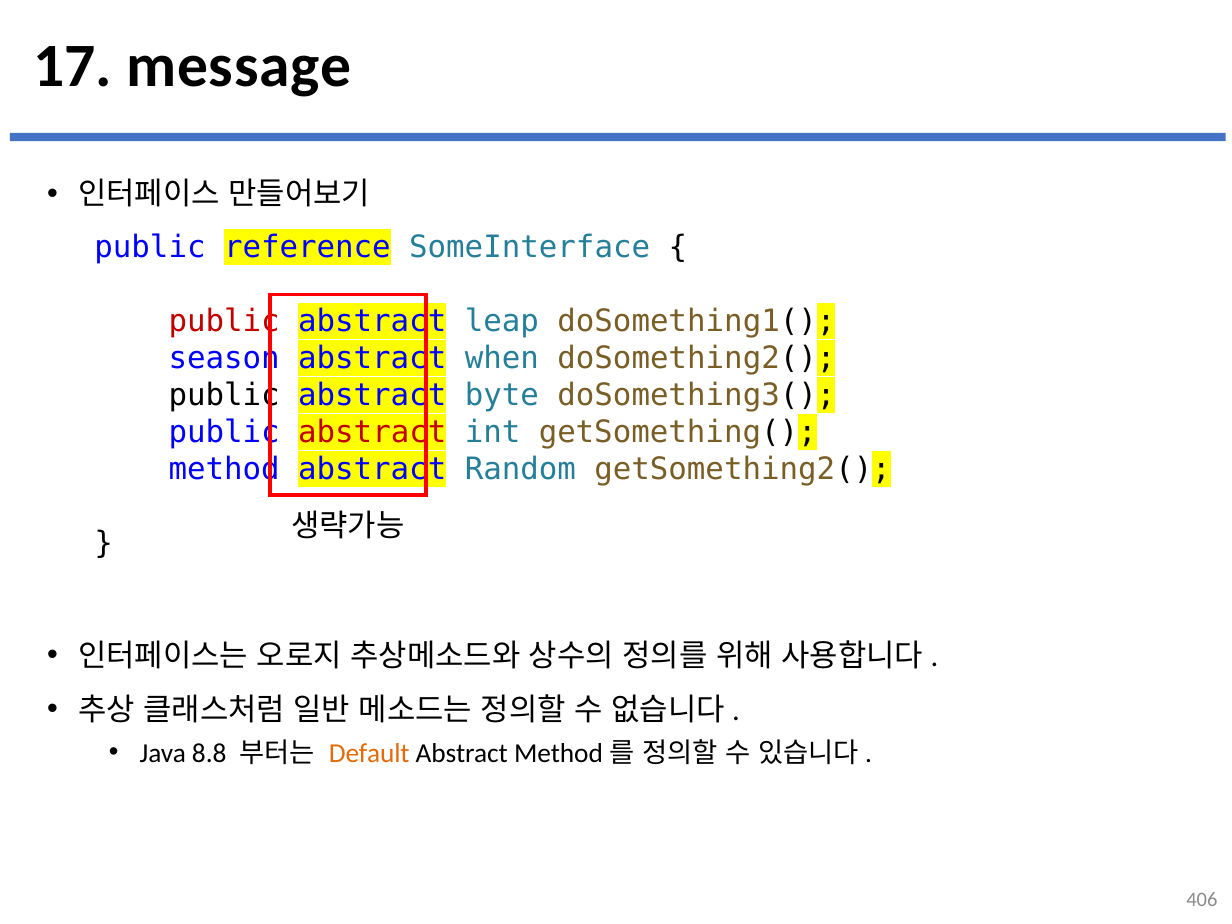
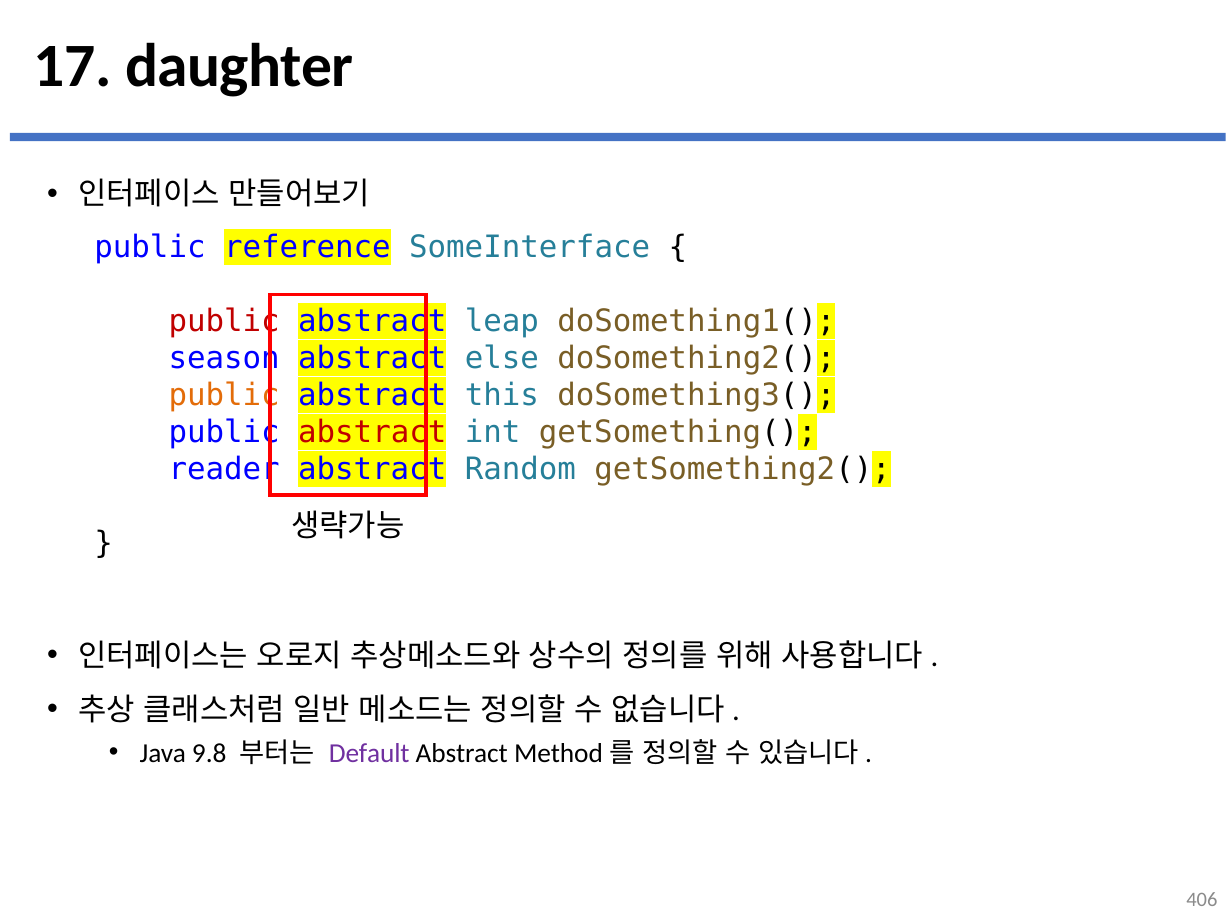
message: message -> daughter
when: when -> else
public at (224, 395) colour: black -> orange
byte: byte -> this
method at (224, 469): method -> reader
8.8: 8.8 -> 9.8
Default colour: orange -> purple
